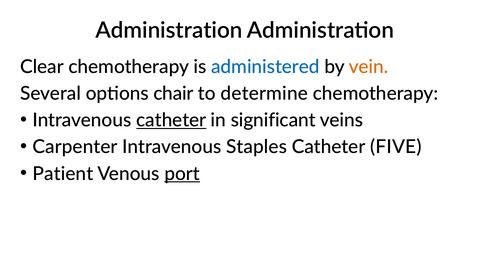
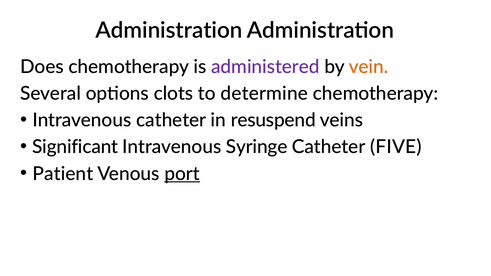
Clear: Clear -> Does
administered colour: blue -> purple
chair: chair -> clots
catheter at (171, 120) underline: present -> none
significant: significant -> resuspend
Carpenter: Carpenter -> Significant
Staples: Staples -> Syringe
